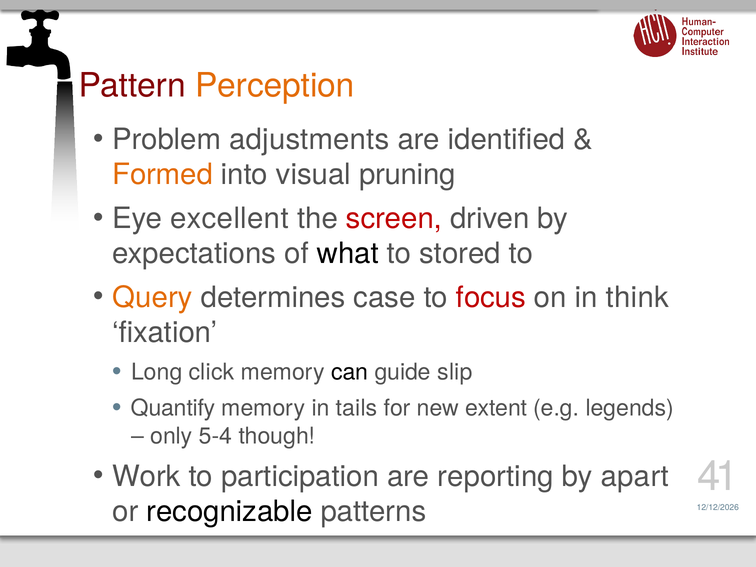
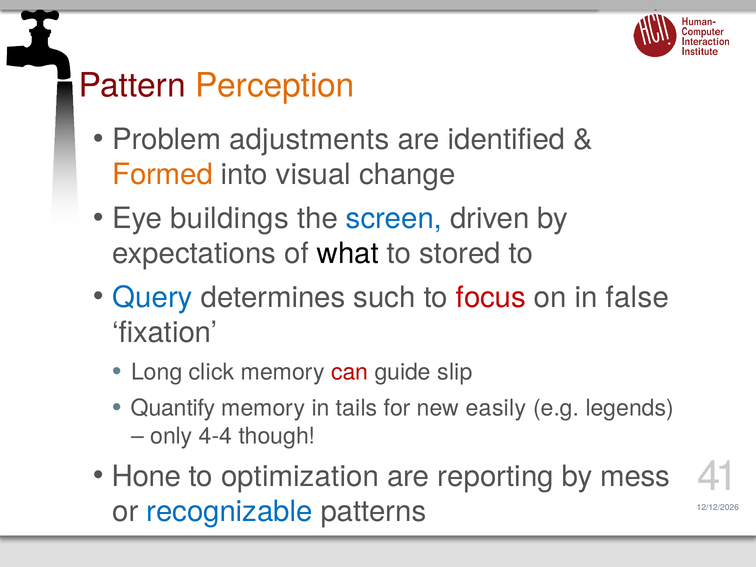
pruning: pruning -> change
excellent: excellent -> buildings
screen colour: red -> blue
Query colour: orange -> blue
case: case -> such
think: think -> false
can colour: black -> red
extent: extent -> easily
5-4: 5-4 -> 4-4
Work: Work -> Hone
participation: participation -> optimization
apart: apart -> mess
recognizable colour: black -> blue
